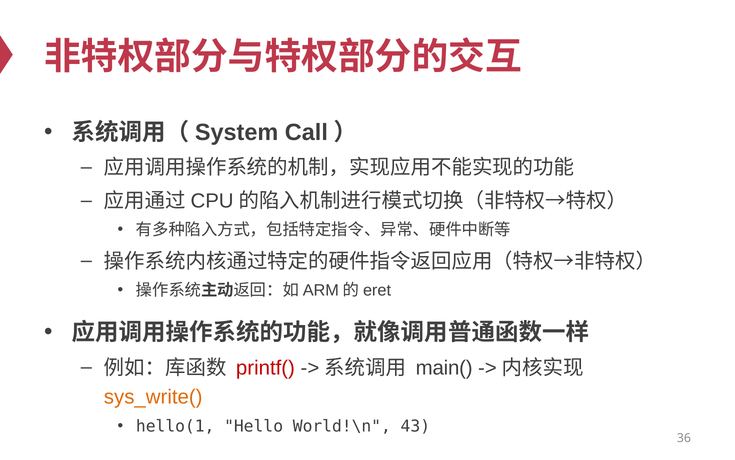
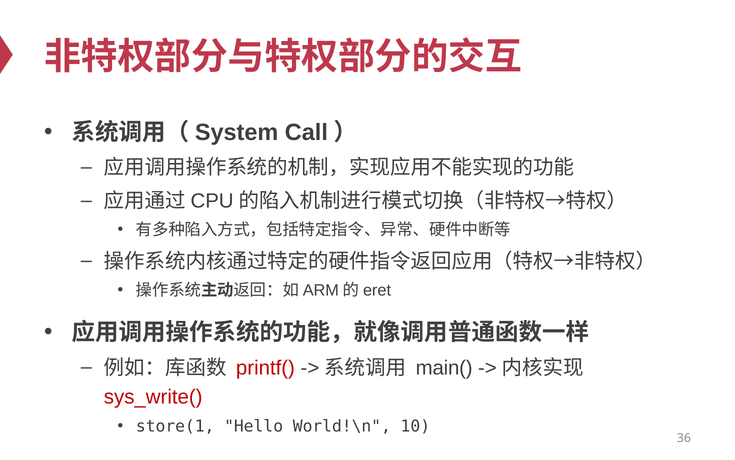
sys_write( colour: orange -> red
hello(1: hello(1 -> store(1
43: 43 -> 10
